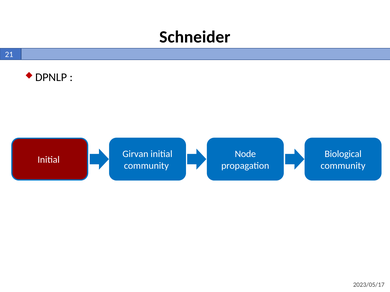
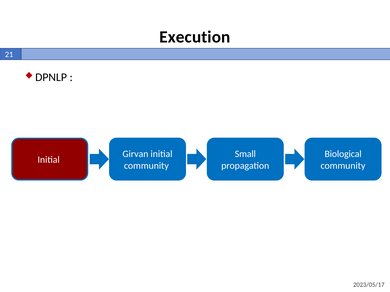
Schneider: Schneider -> Execution
Node: Node -> Small
